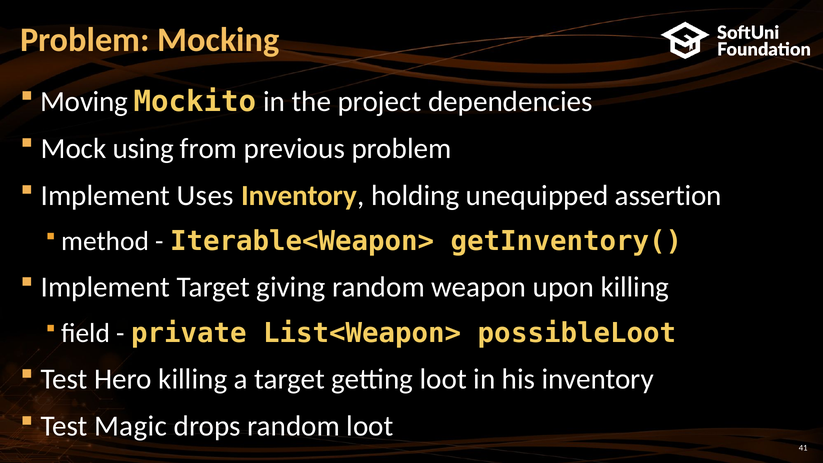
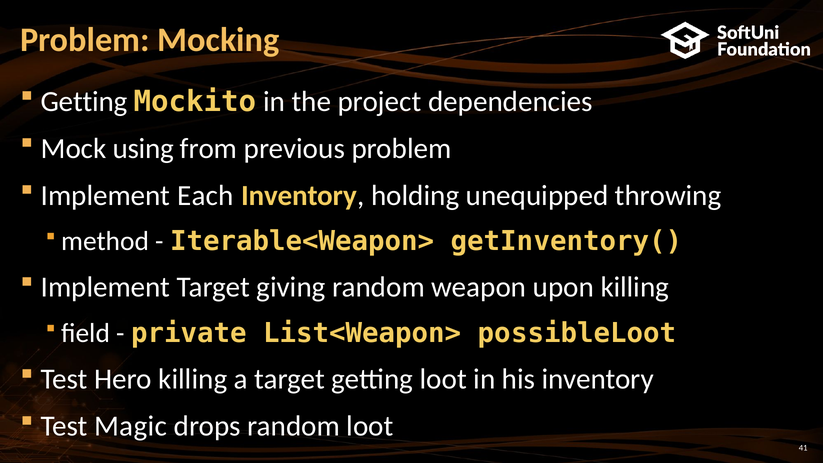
Moving at (84, 101): Moving -> Getting
Uses: Uses -> Each
assertion: assertion -> throwing
